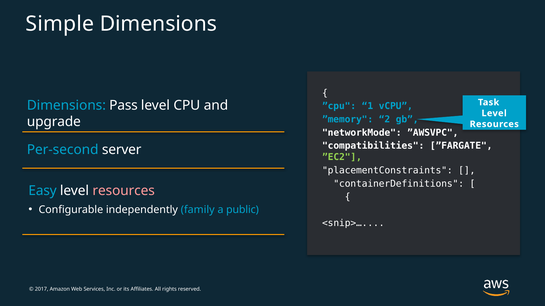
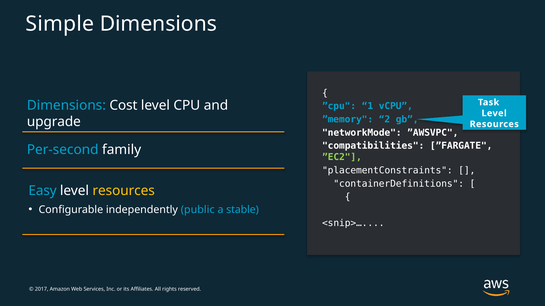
Pass: Pass -> Cost
server: server -> family
resources at (124, 191) colour: pink -> yellow
family: family -> public
public: public -> stable
